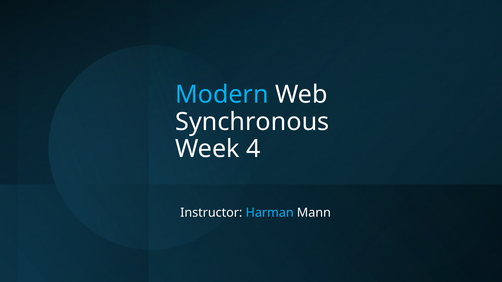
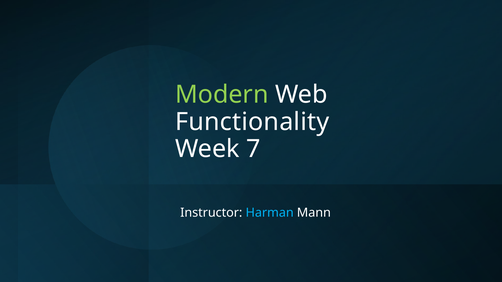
Modern colour: light blue -> light green
Synchronous: Synchronous -> Functionality
4: 4 -> 7
